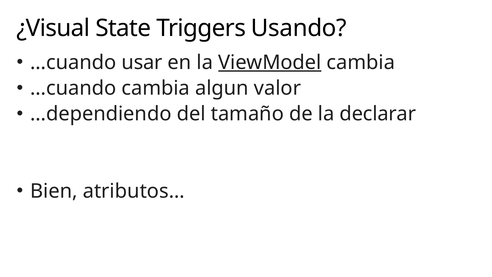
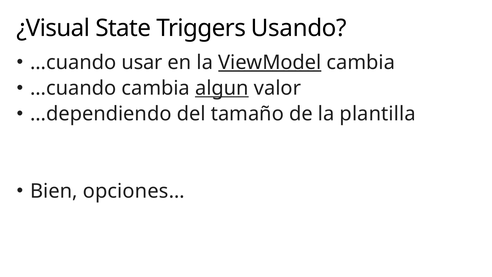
algun underline: none -> present
declarar: declarar -> plantilla
atributos…: atributos… -> opciones…
